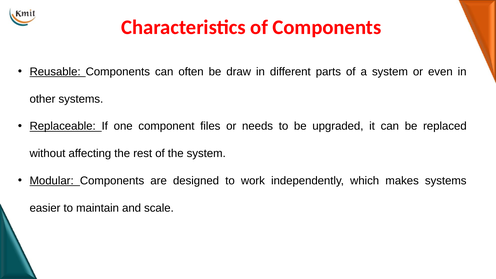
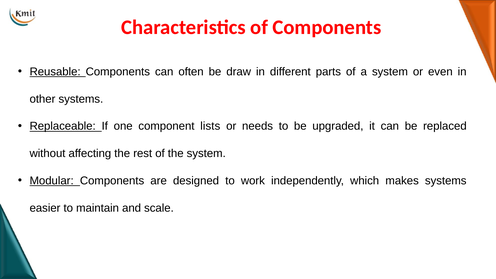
files: files -> lists
